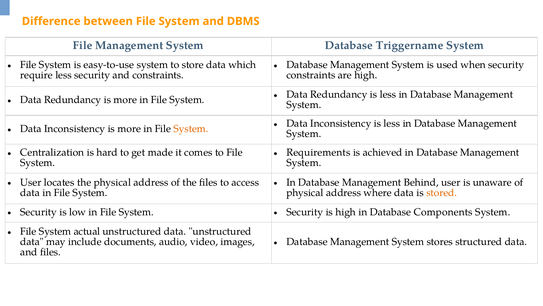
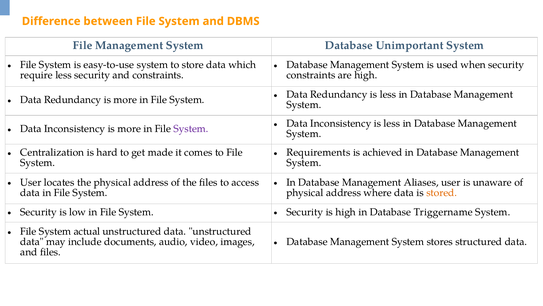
Triggername: Triggername -> Unimportant
System at (191, 128) colour: orange -> purple
Behind: Behind -> Aliases
Components: Components -> Triggername
